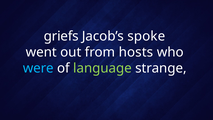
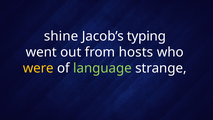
griefs: griefs -> shine
spoke: spoke -> typing
were colour: light blue -> yellow
